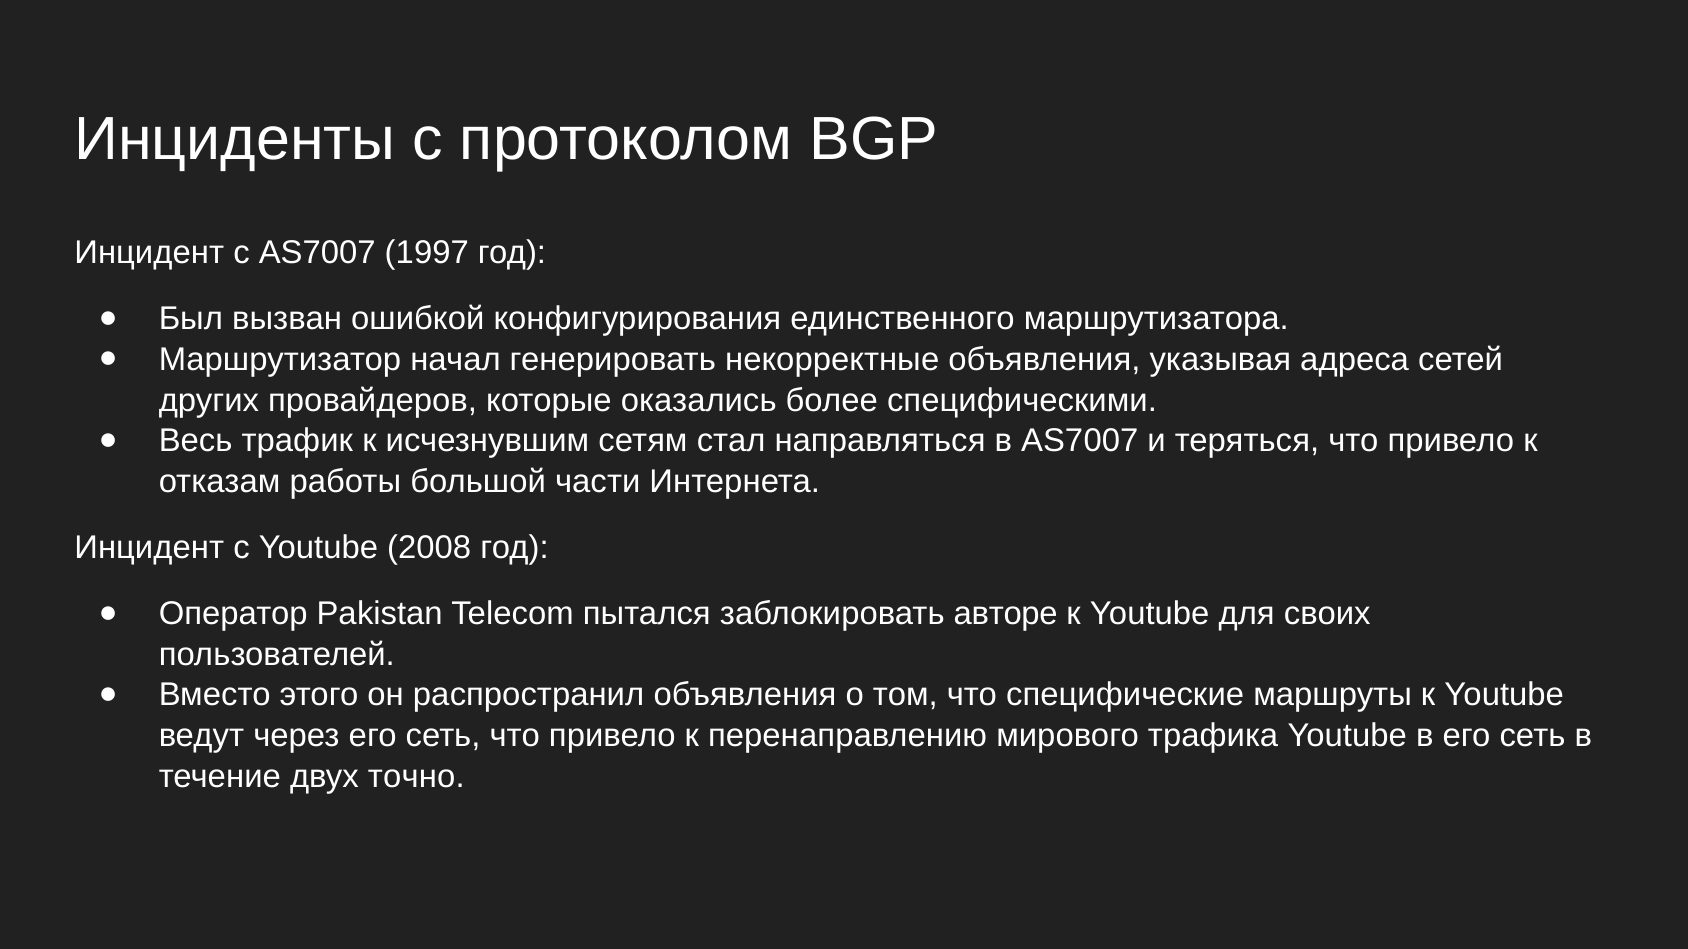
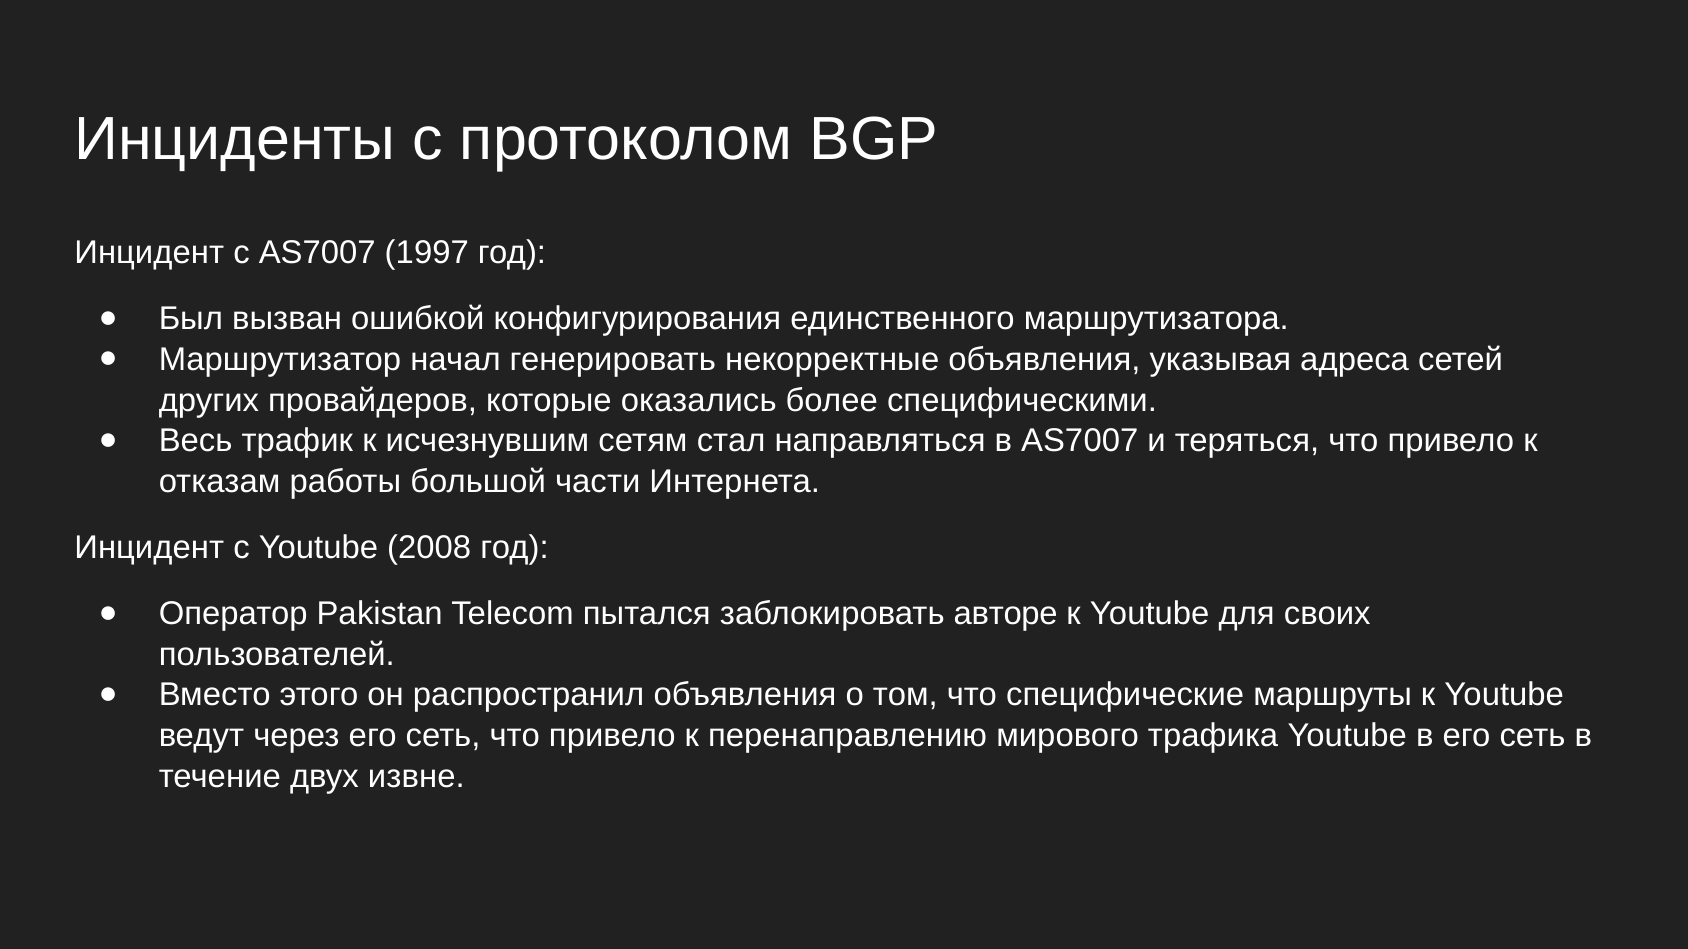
точно: точно -> извне
